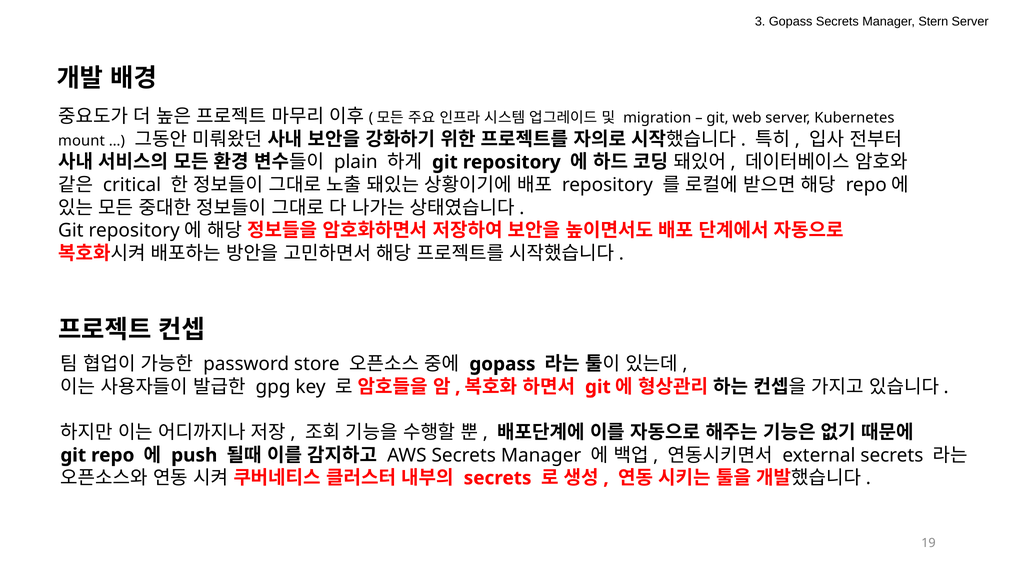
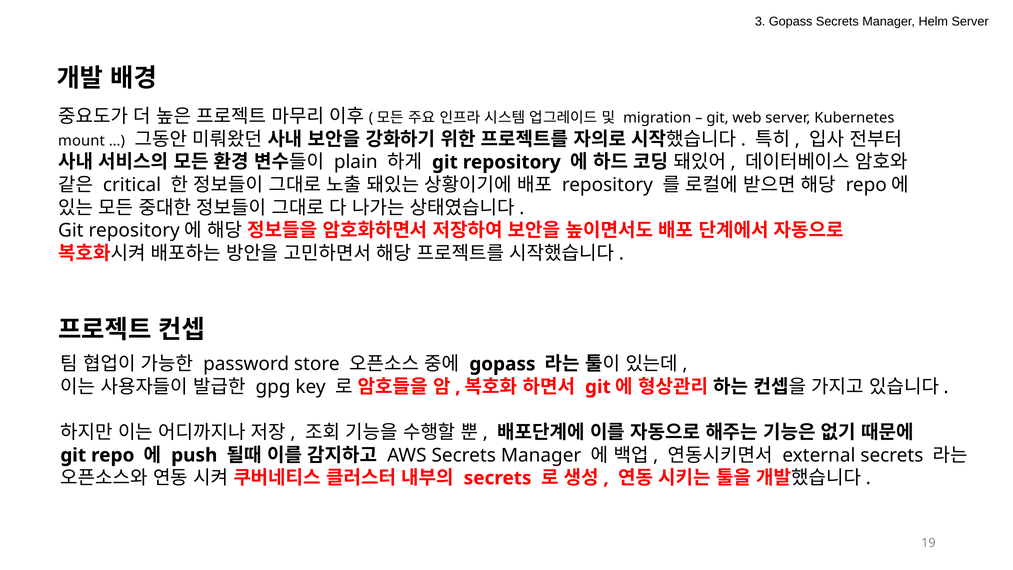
Stern: Stern -> Helm
